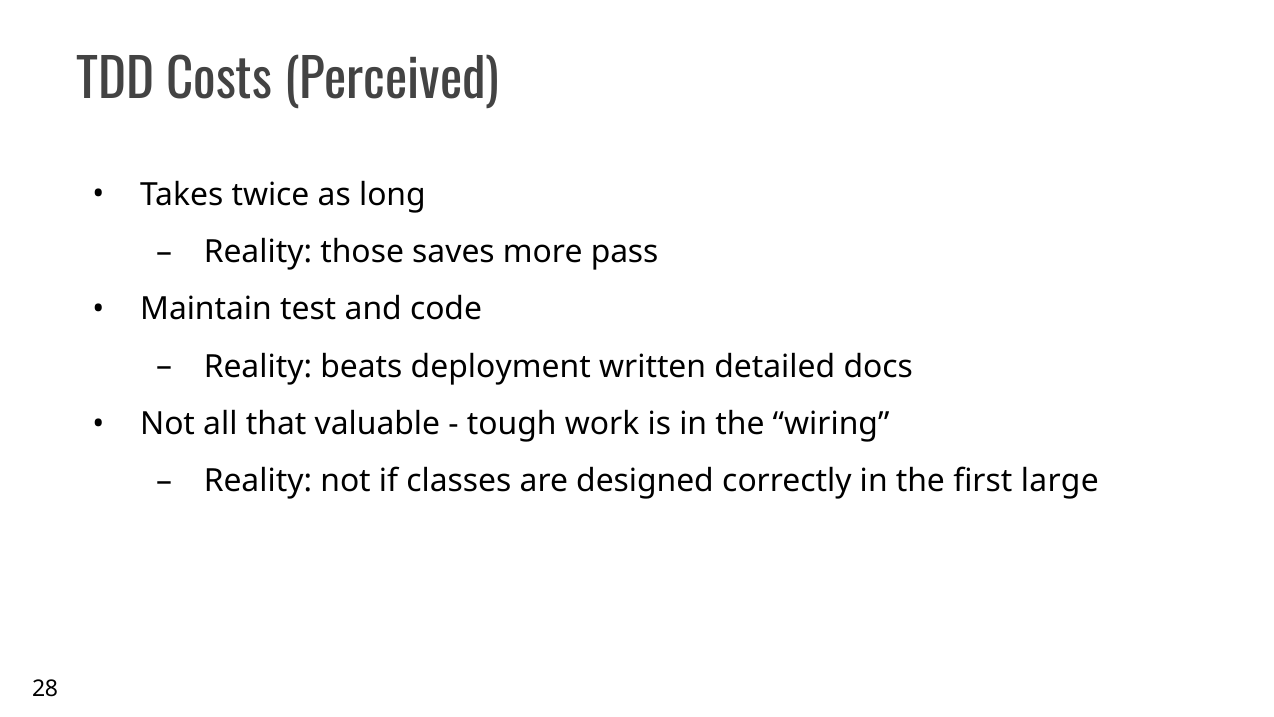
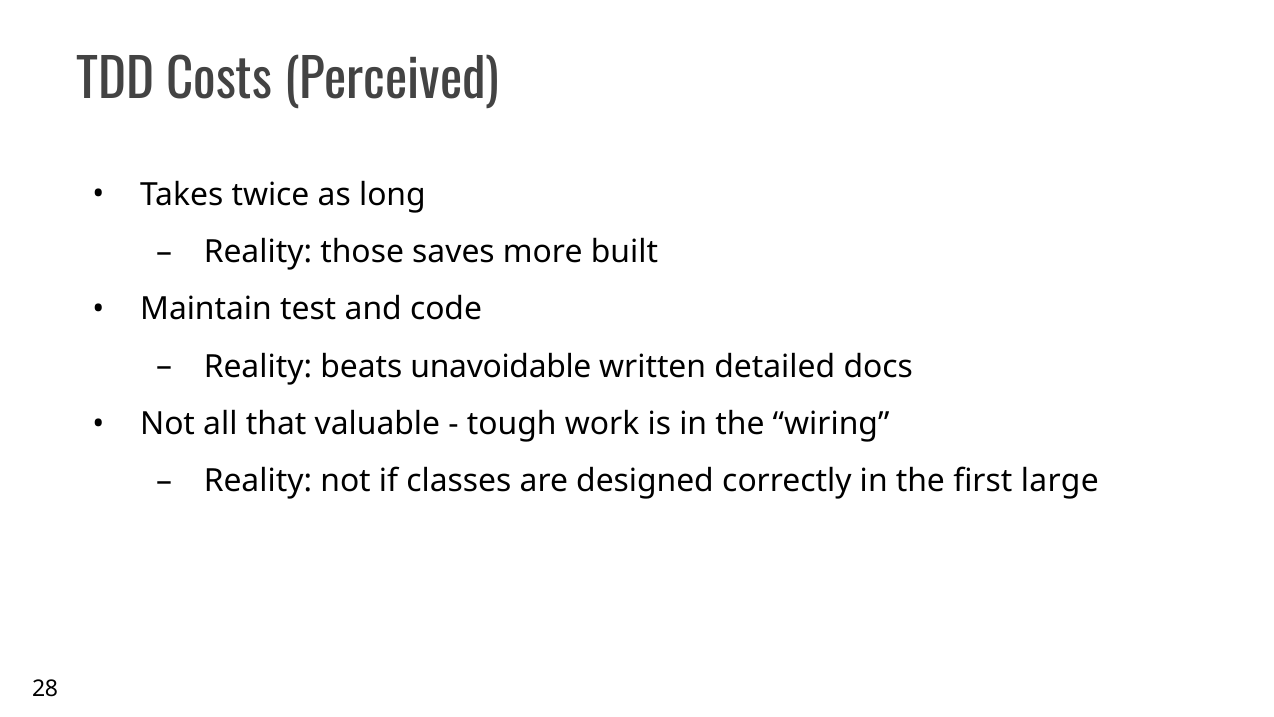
pass: pass -> built
deployment: deployment -> unavoidable
